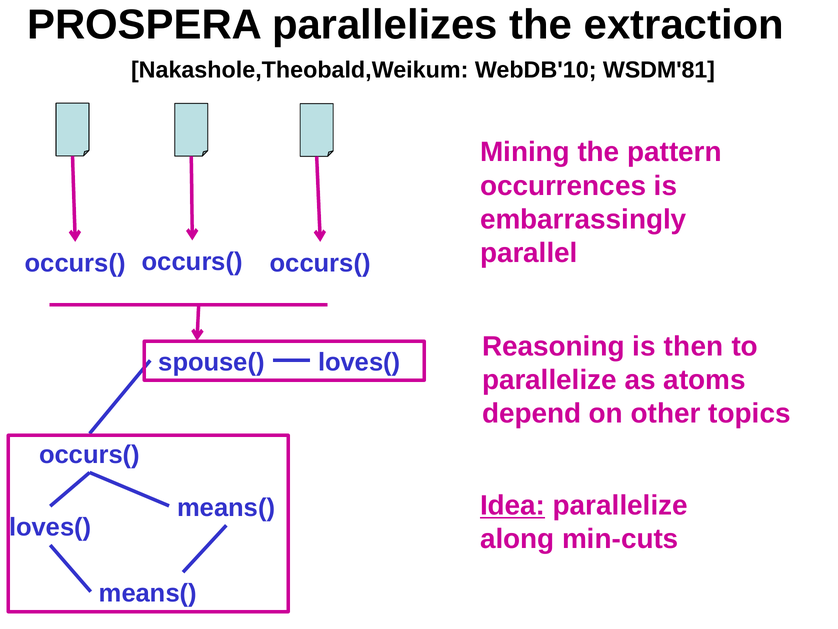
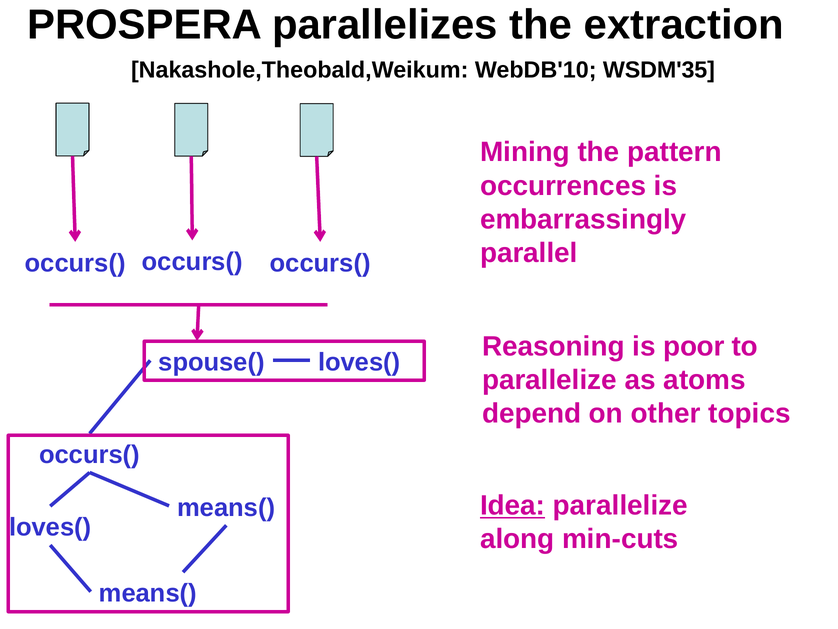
WSDM'81: WSDM'81 -> WSDM'35
then: then -> poor
